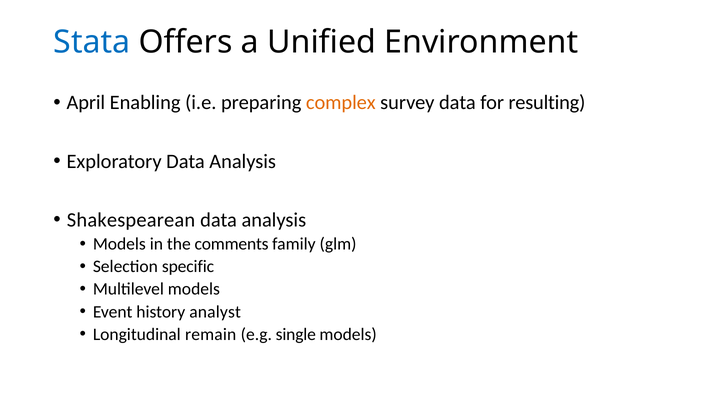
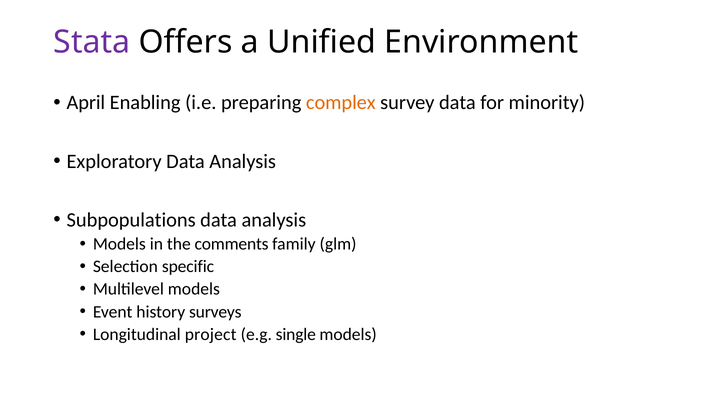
Stata colour: blue -> purple
resulting: resulting -> minority
Shakespearean: Shakespearean -> Subpopulations
analyst: analyst -> surveys
remain: remain -> project
